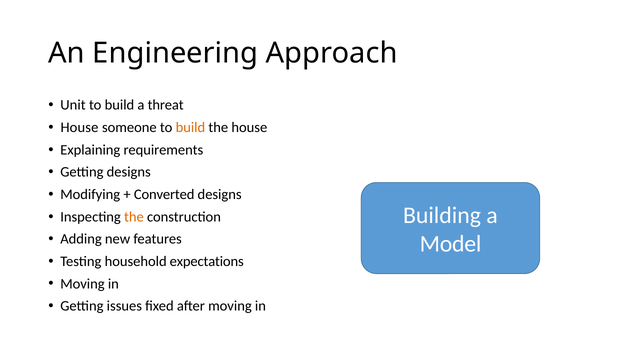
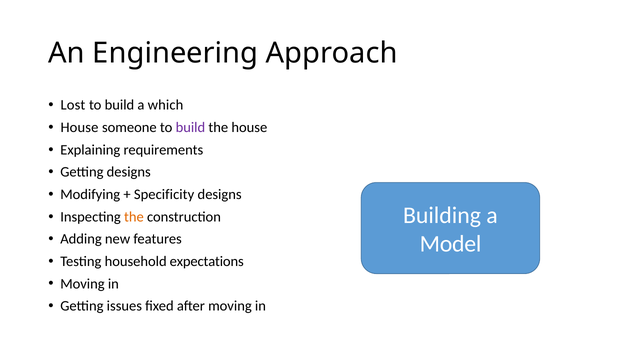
Unit: Unit -> Lost
threat: threat -> which
build at (190, 128) colour: orange -> purple
Converted: Converted -> Specificity
